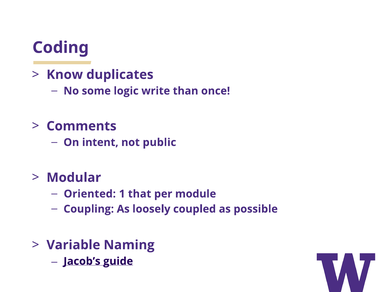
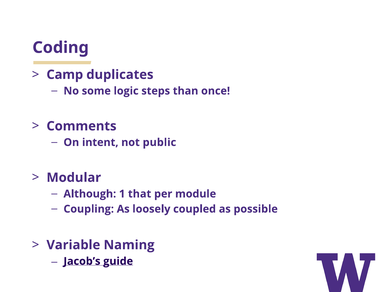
Know: Know -> Camp
write: write -> steps
Oriented: Oriented -> Although
